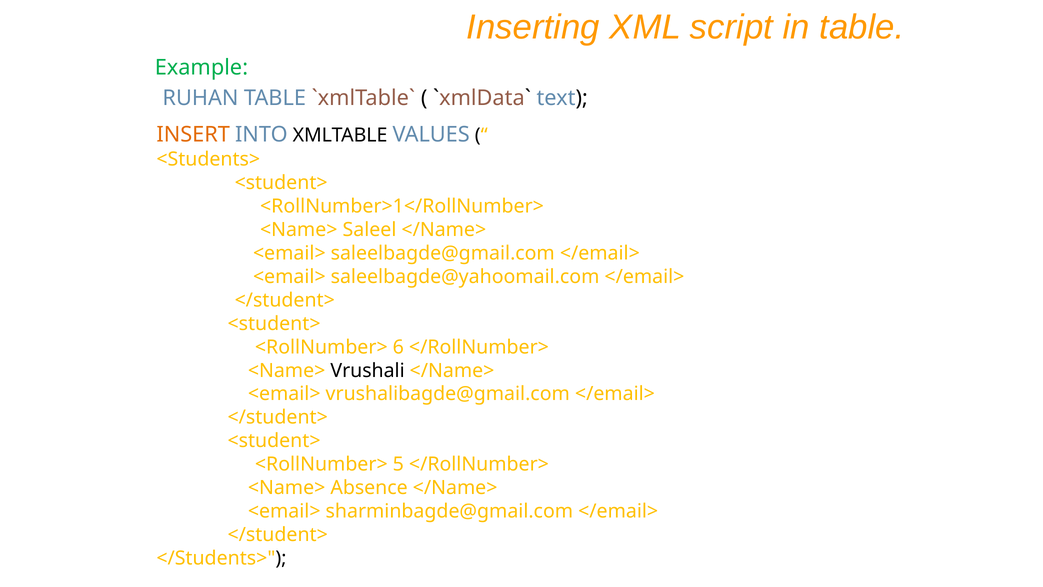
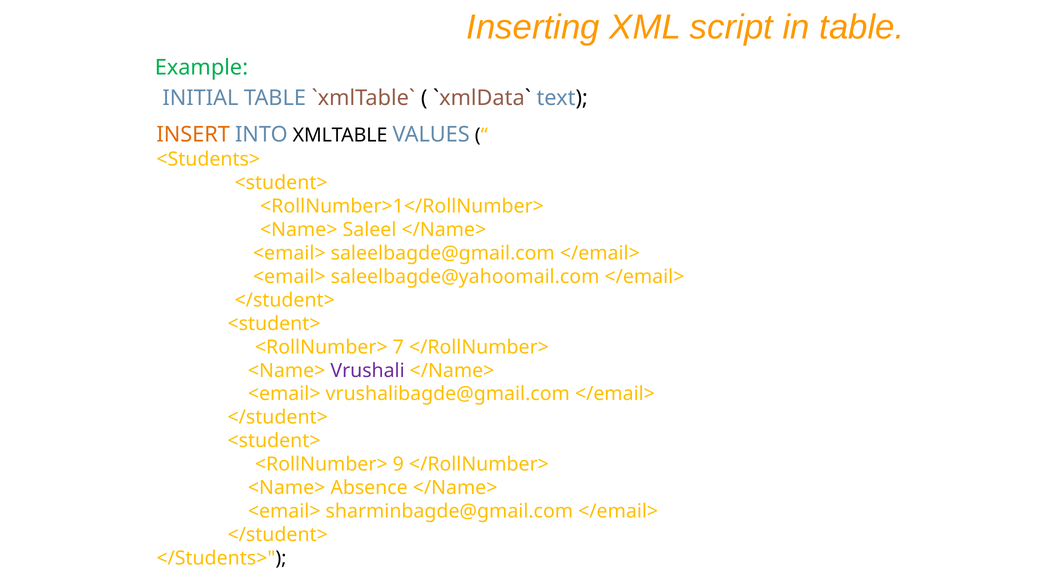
RUHAN: RUHAN -> INITIAL
6: 6 -> 7
Vrushali colour: black -> purple
5: 5 -> 9
